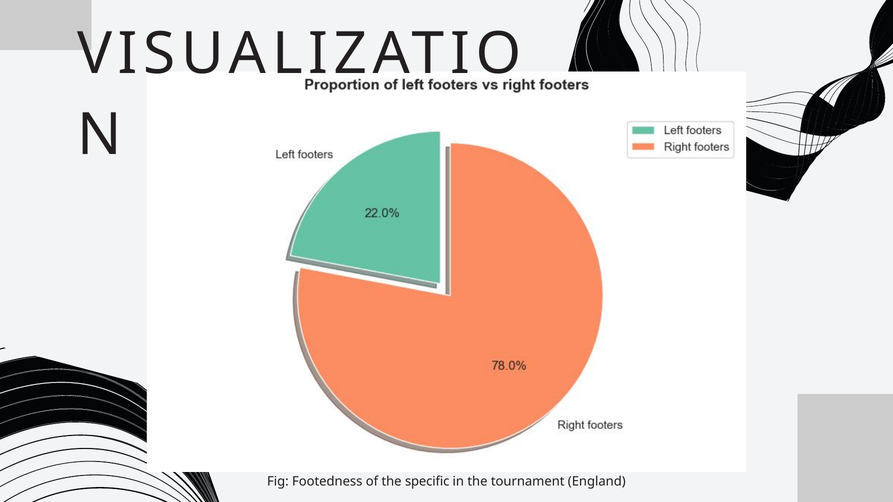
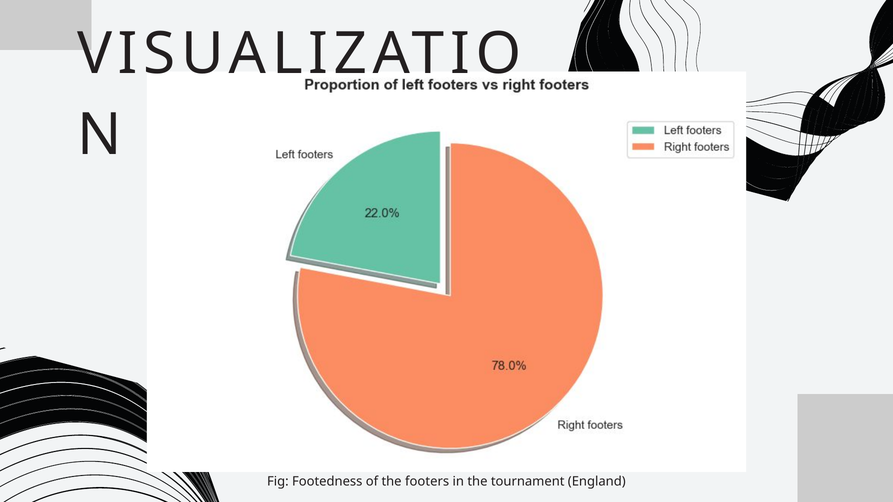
specific: specific -> footers
